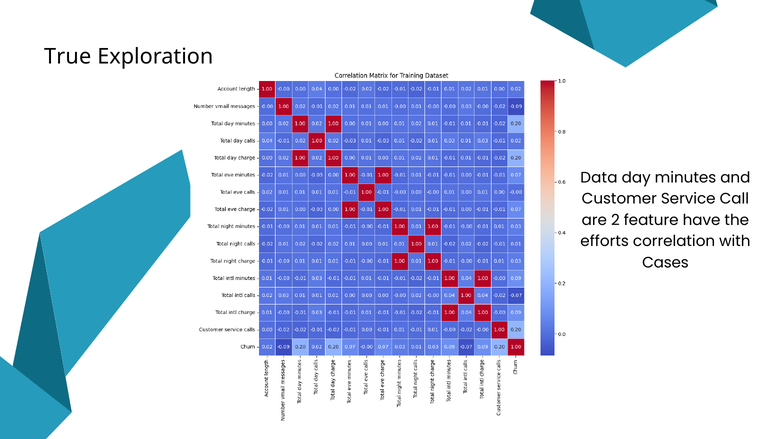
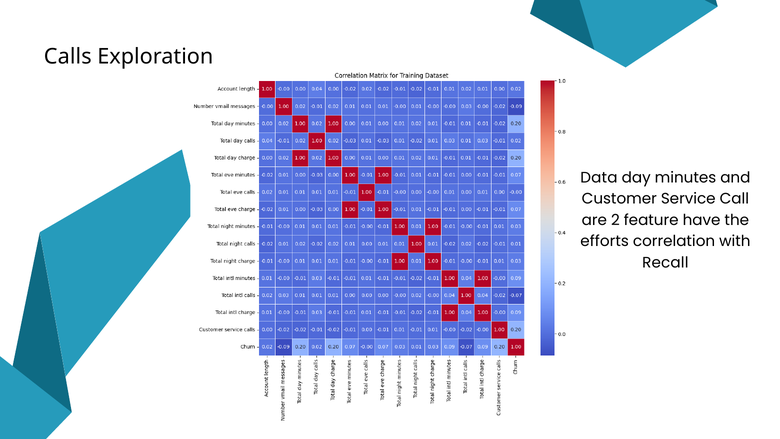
True: True -> Calls
Cases: Cases -> Recall
